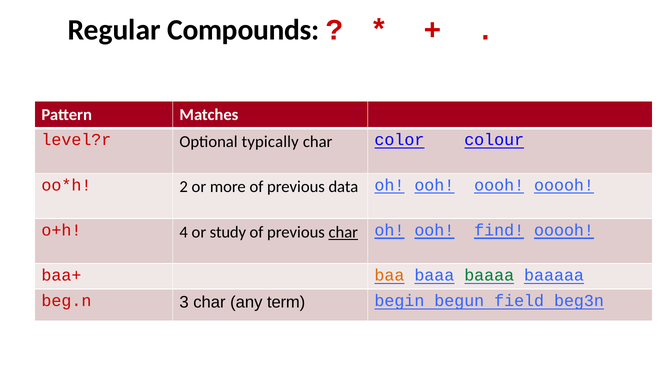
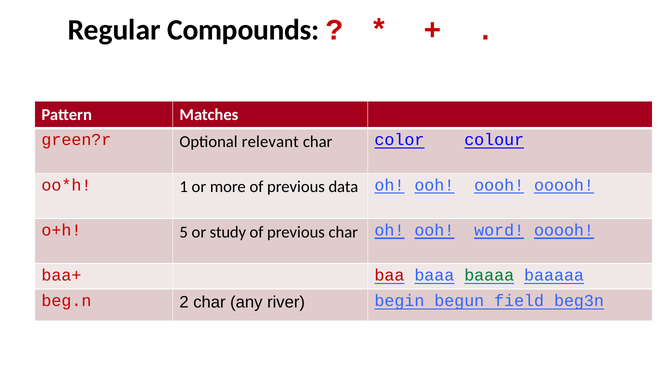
level?r: level?r -> green?r
typically: typically -> relevant
2: 2 -> 1
4: 4 -> 5
char at (343, 232) underline: present -> none
find: find -> word
baa colour: orange -> red
3: 3 -> 2
term: term -> river
